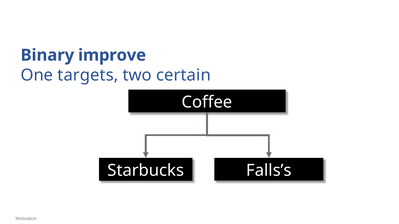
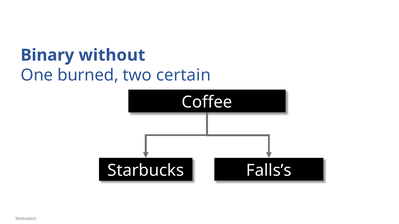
improve: improve -> without
targets: targets -> burned
